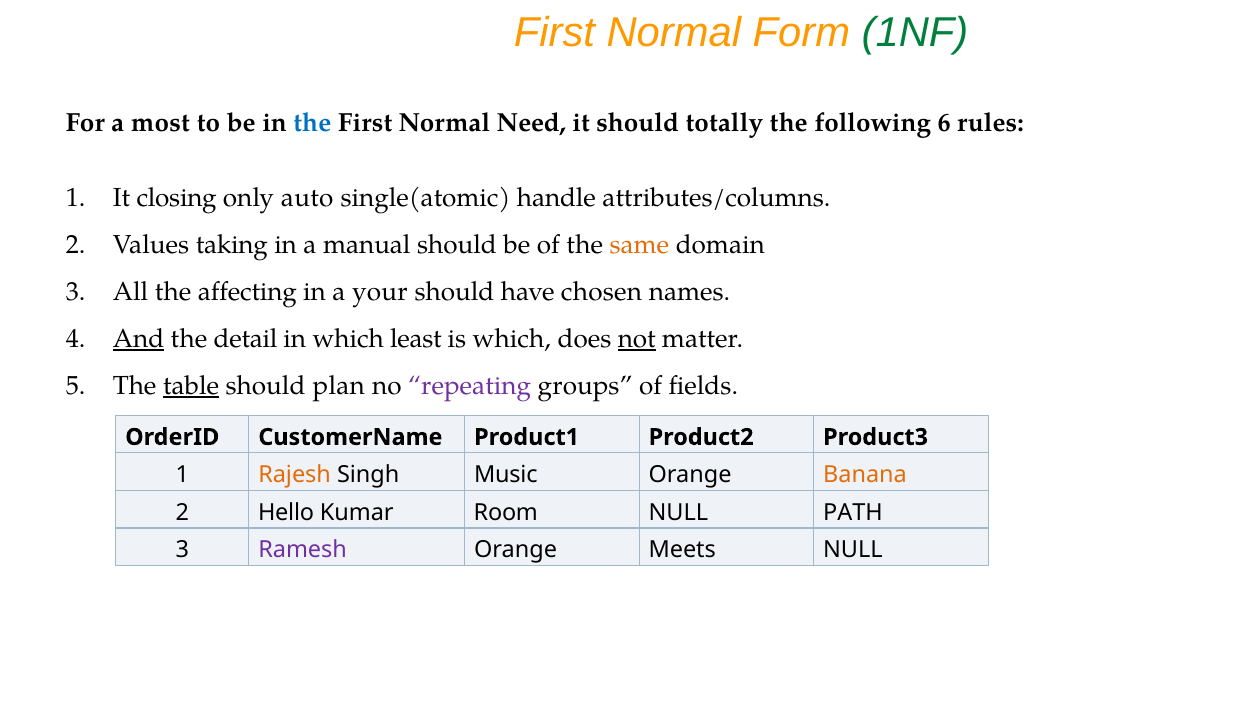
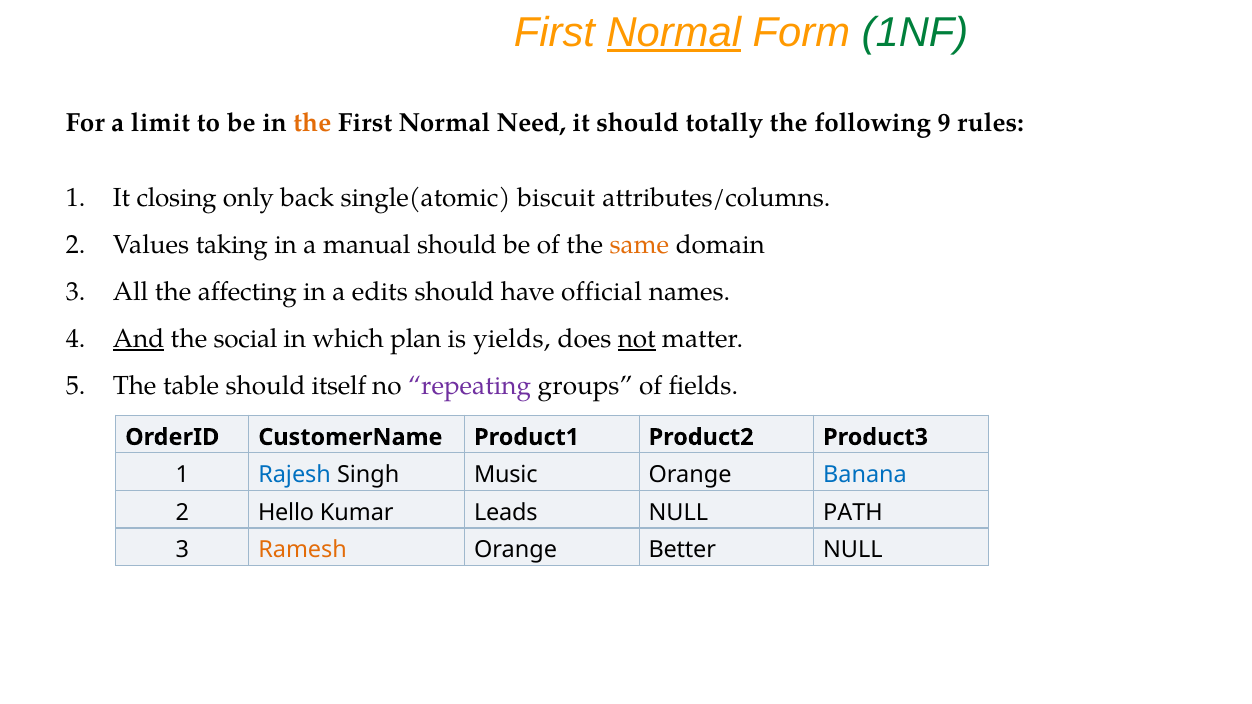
Normal at (674, 33) underline: none -> present
most: most -> limit
the at (312, 123) colour: blue -> orange
6: 6 -> 9
auto: auto -> back
handle: handle -> biscuit
your: your -> edits
chosen: chosen -> official
detail: detail -> social
least: least -> plan
is which: which -> yields
table underline: present -> none
plan: plan -> itself
Rajesh colour: orange -> blue
Banana colour: orange -> blue
Room: Room -> Leads
Ramesh colour: purple -> orange
Meets: Meets -> Better
